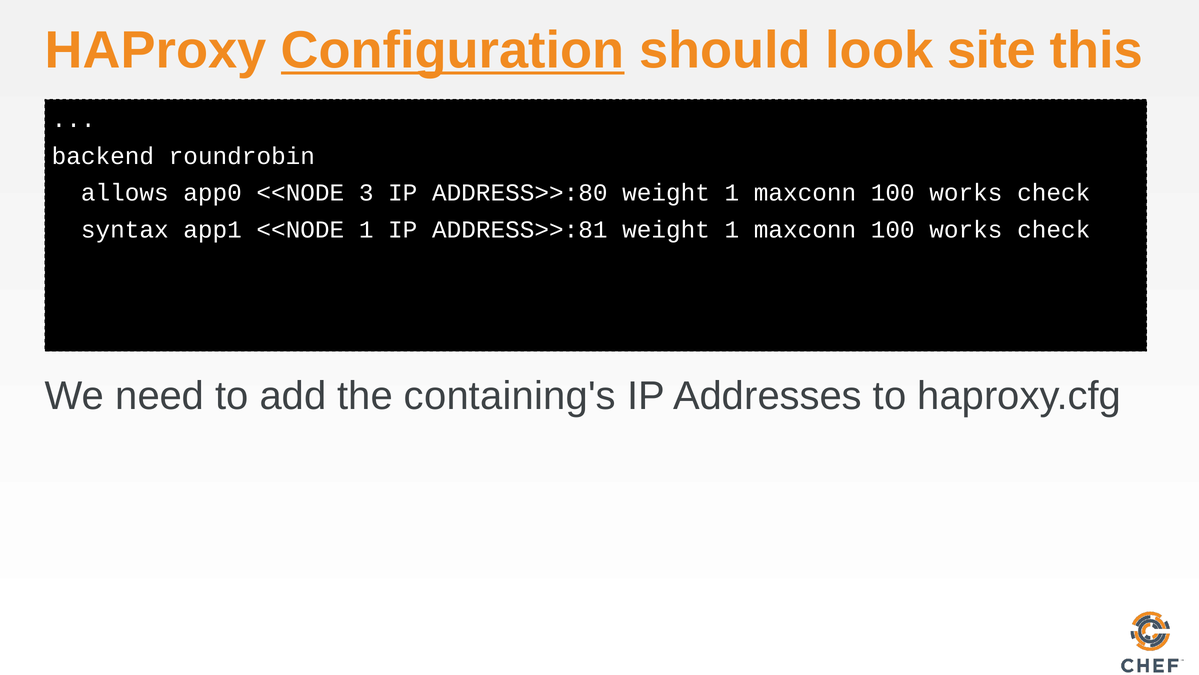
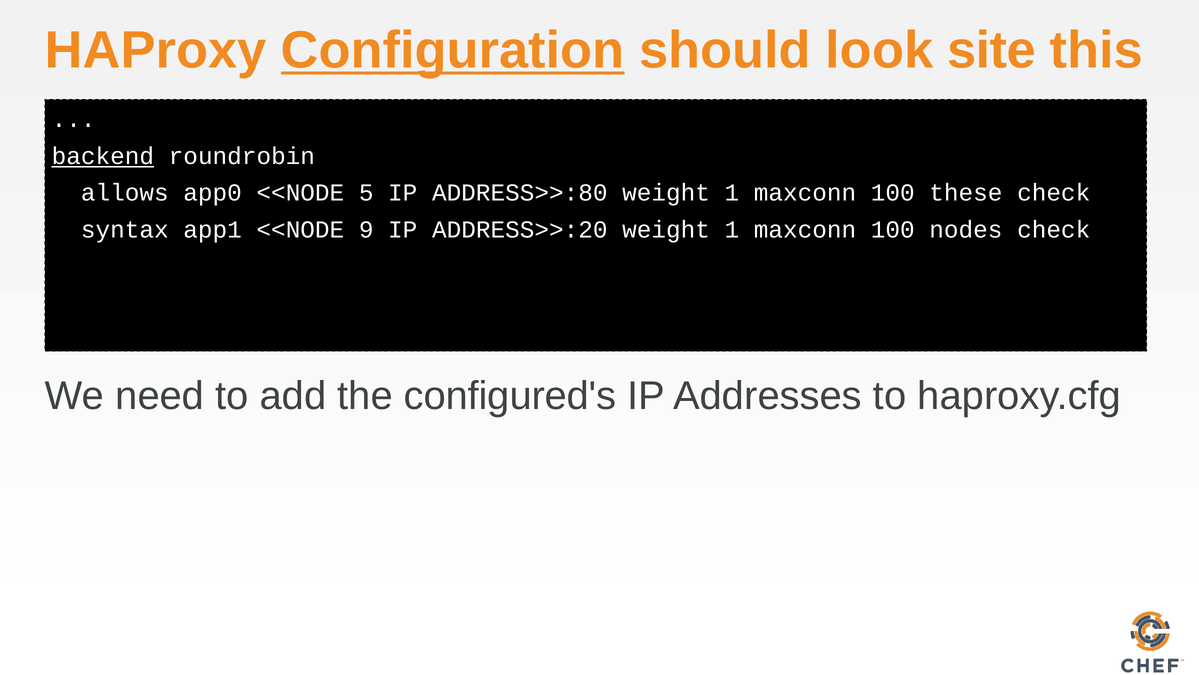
backend underline: none -> present
3: 3 -> 5
works at (966, 193): works -> these
<<NODE 1: 1 -> 9
ADDRESS>>:81: ADDRESS>>:81 -> ADDRESS>>:20
works at (966, 230): works -> nodes
containing's: containing's -> configured's
